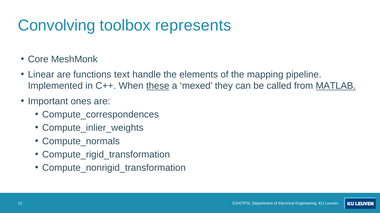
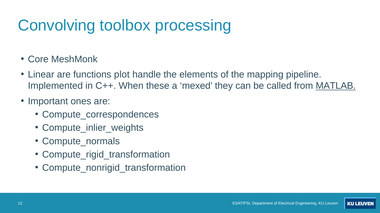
represents: represents -> processing
text: text -> plot
these underline: present -> none
